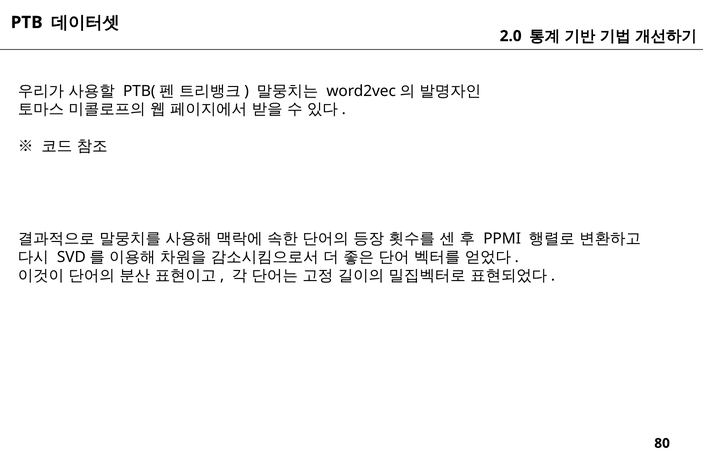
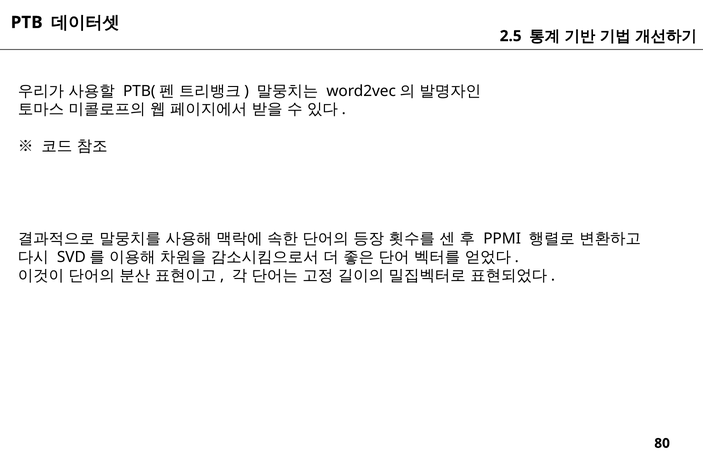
2.0: 2.0 -> 2.5
